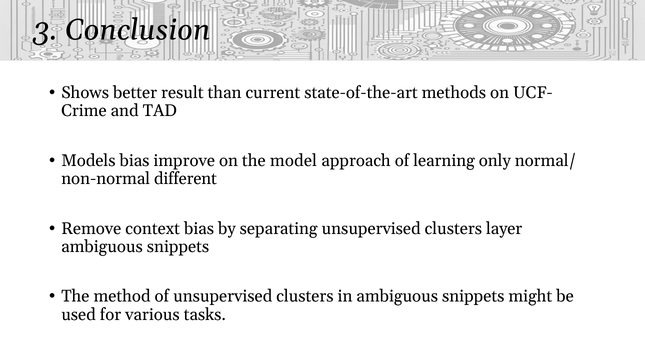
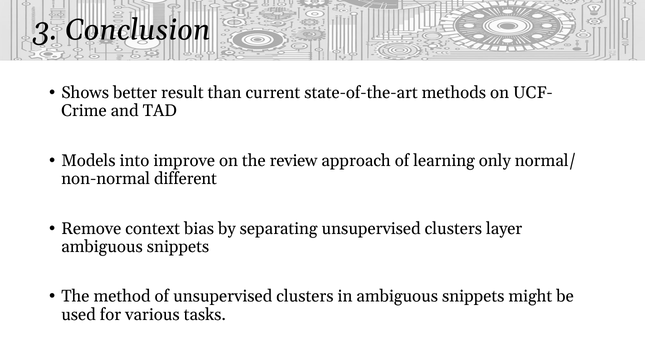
Models bias: bias -> into
model: model -> review
